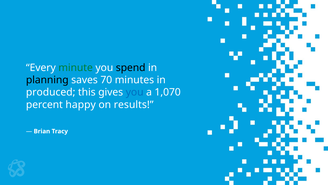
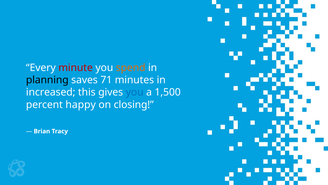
minute colour: green -> red
spend colour: black -> orange
70: 70 -> 71
produced: produced -> increased
1,070: 1,070 -> 1,500
results: results -> closing
